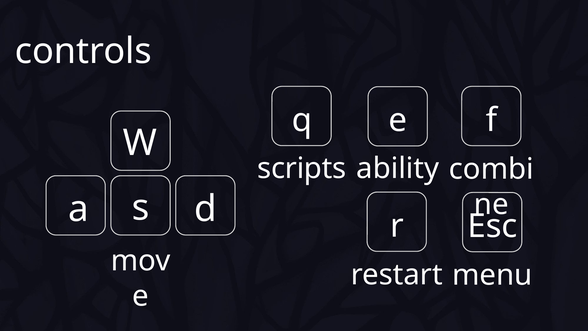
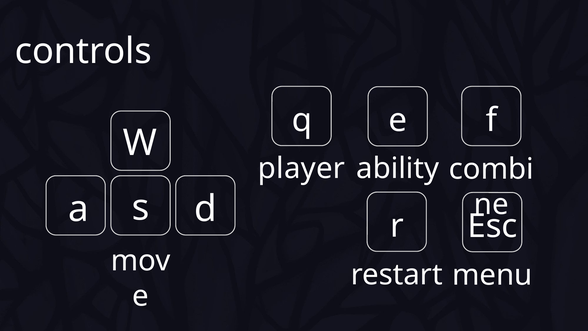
scripts: scripts -> player
